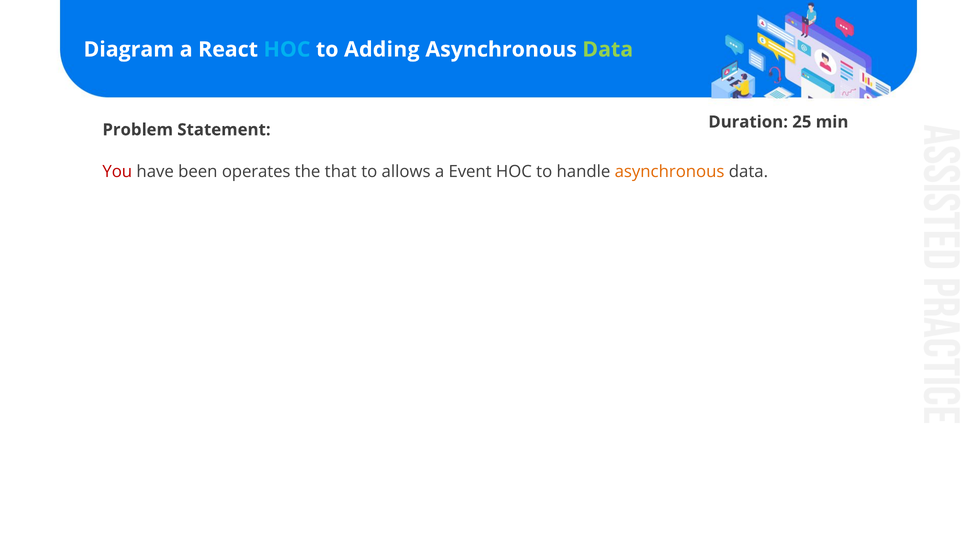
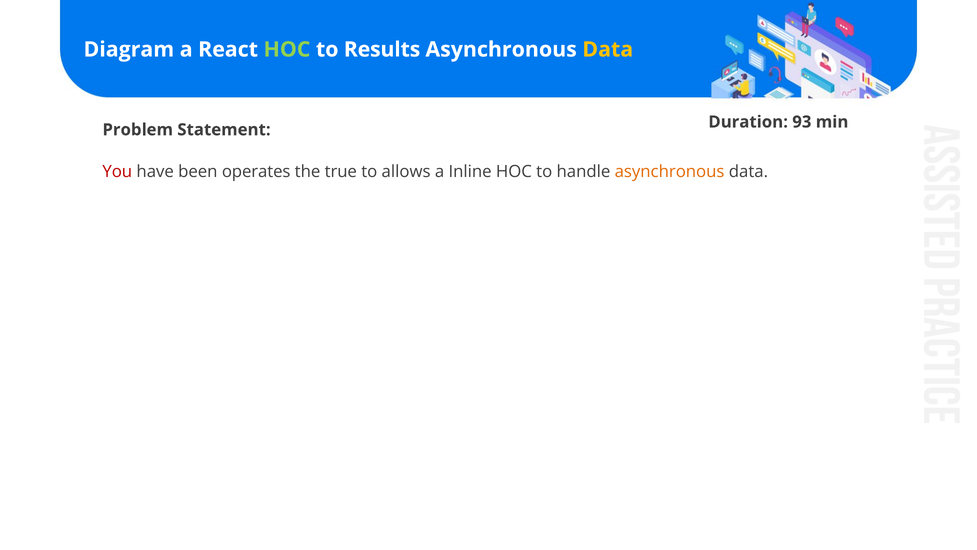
HOC at (287, 49) colour: light blue -> light green
Adding: Adding -> Results
Data at (608, 49) colour: light green -> yellow
25: 25 -> 93
that: that -> true
Event: Event -> Inline
